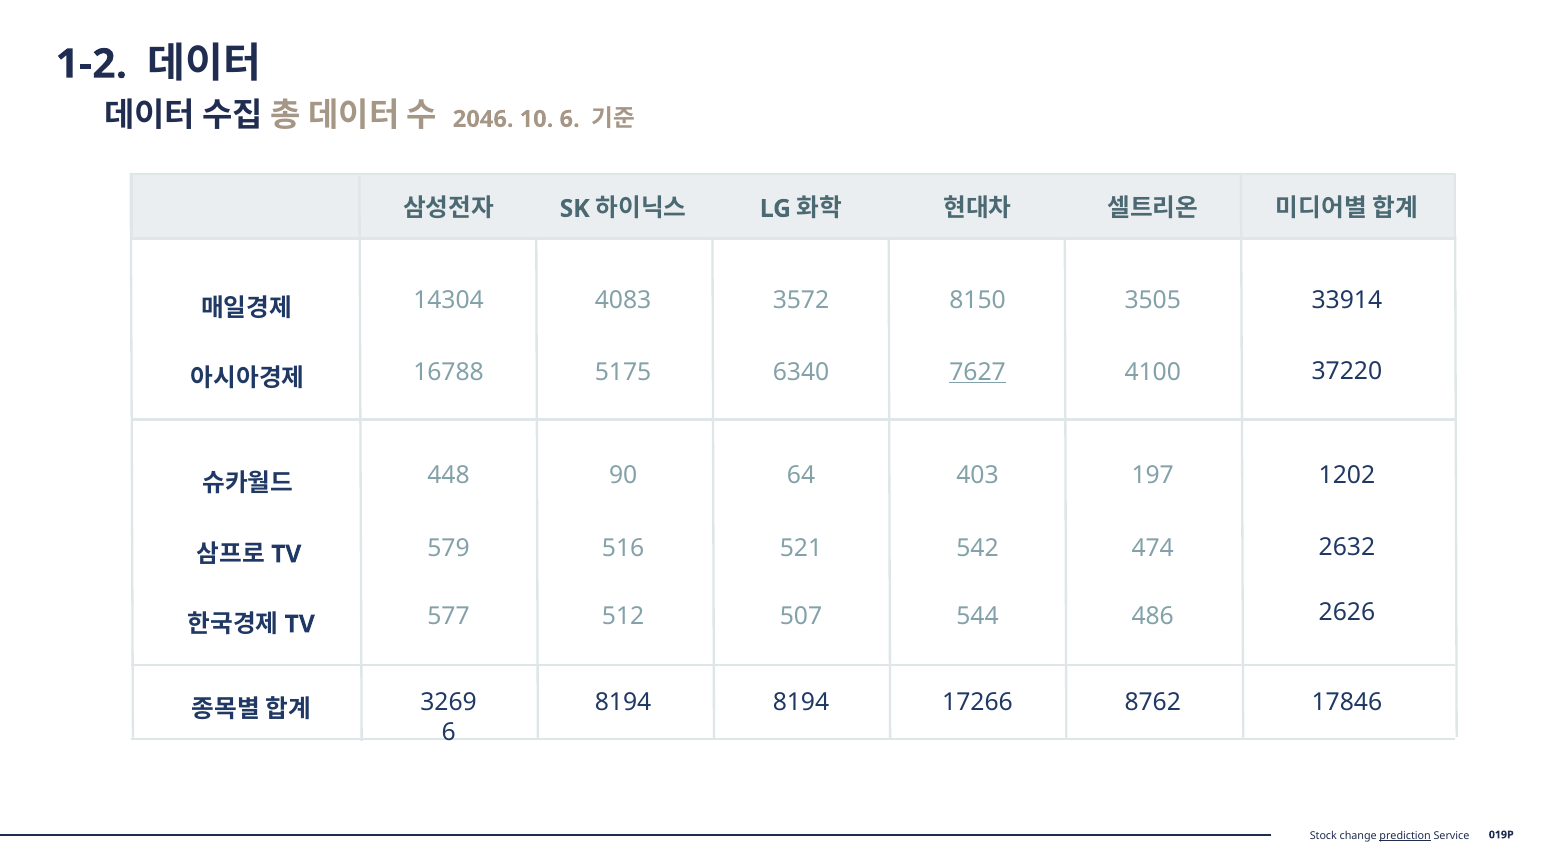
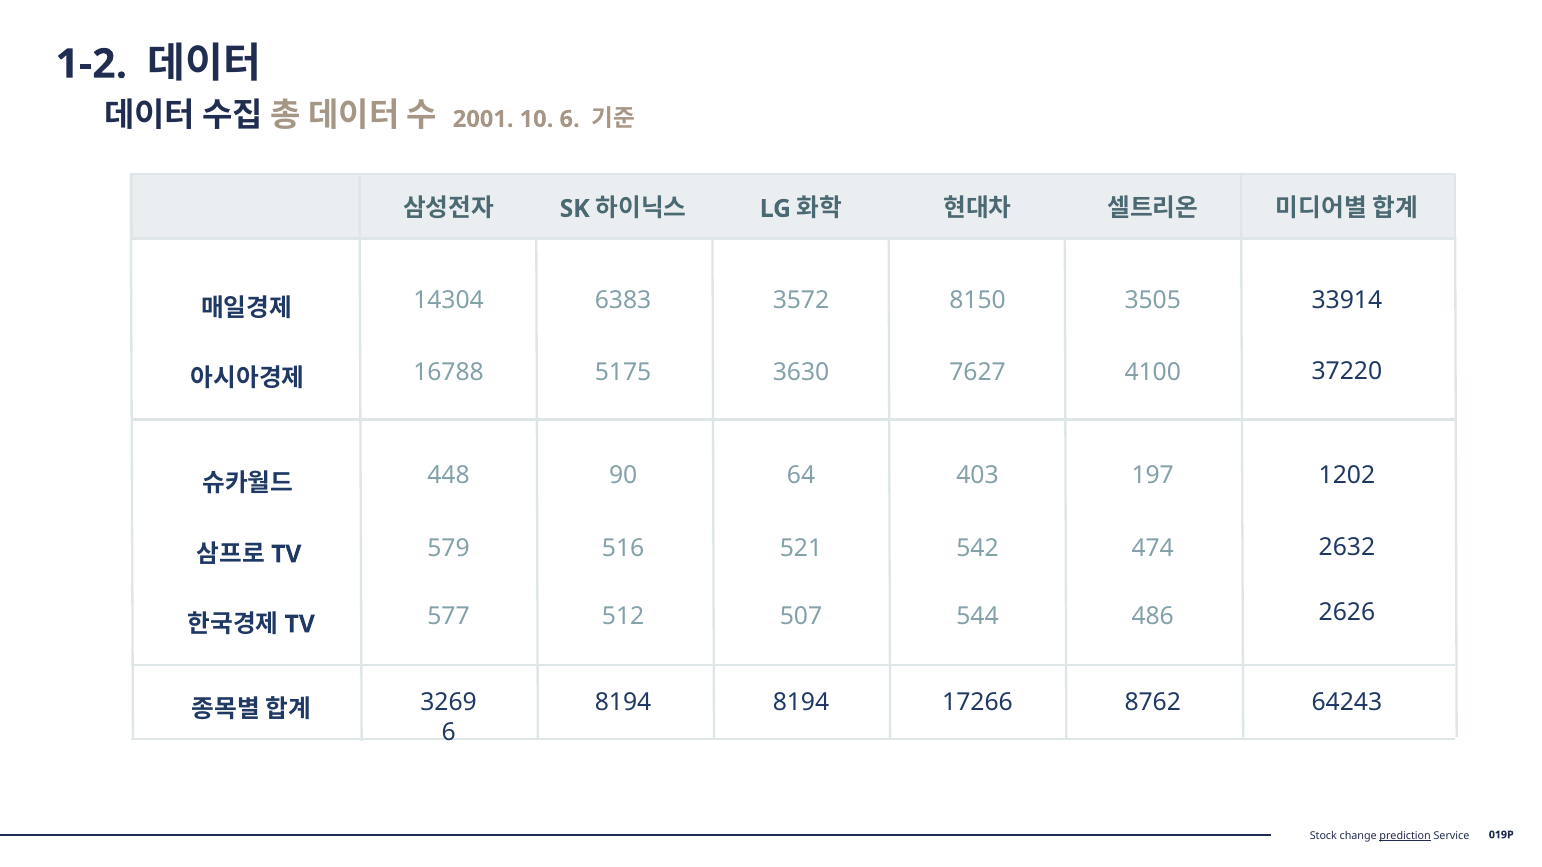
2046: 2046 -> 2001
4083: 4083 -> 6383
6340: 6340 -> 3630
7627 underline: present -> none
17846: 17846 -> 64243
